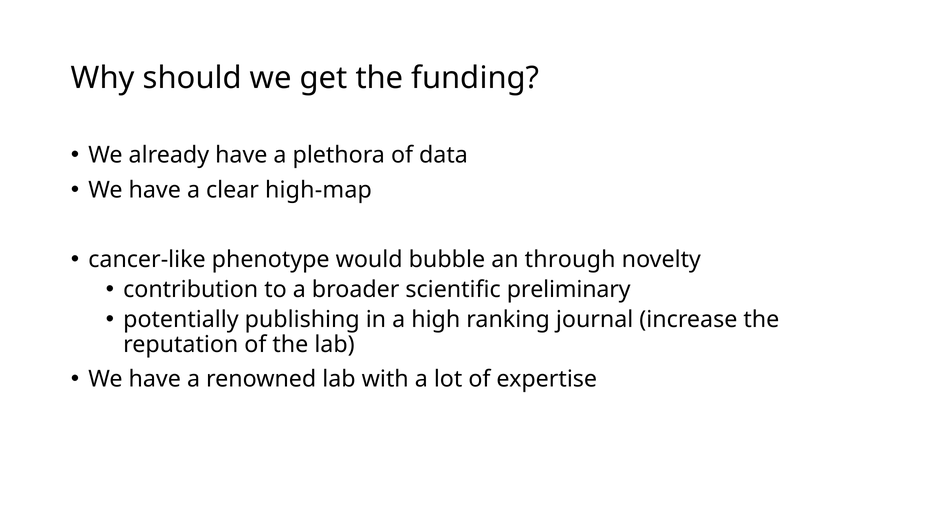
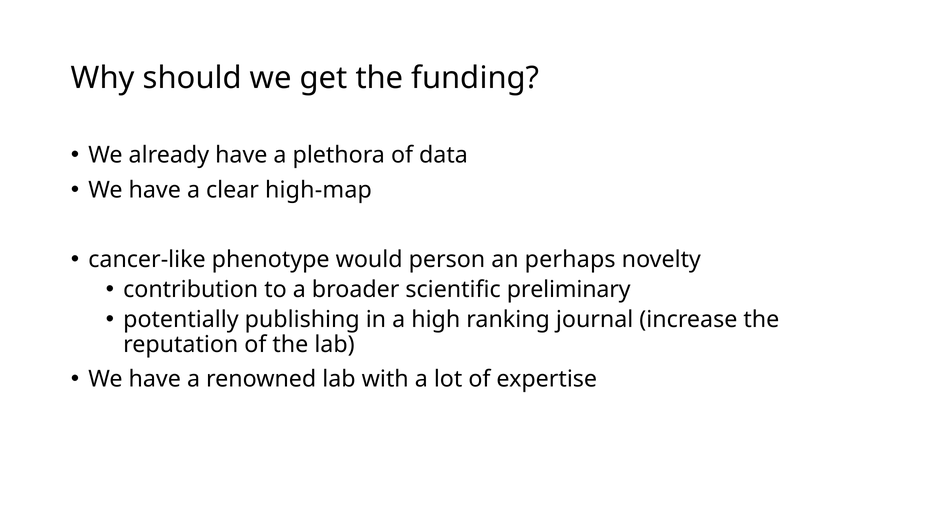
bubble: bubble -> person
through: through -> perhaps
